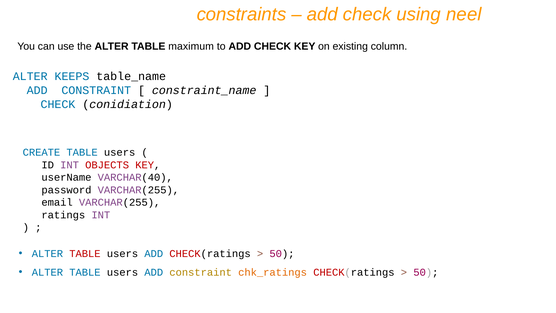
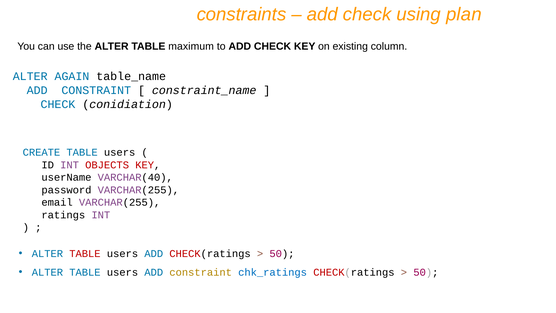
neel: neel -> plan
KEEPS: KEEPS -> AGAIN
chk_ratings colour: orange -> blue
